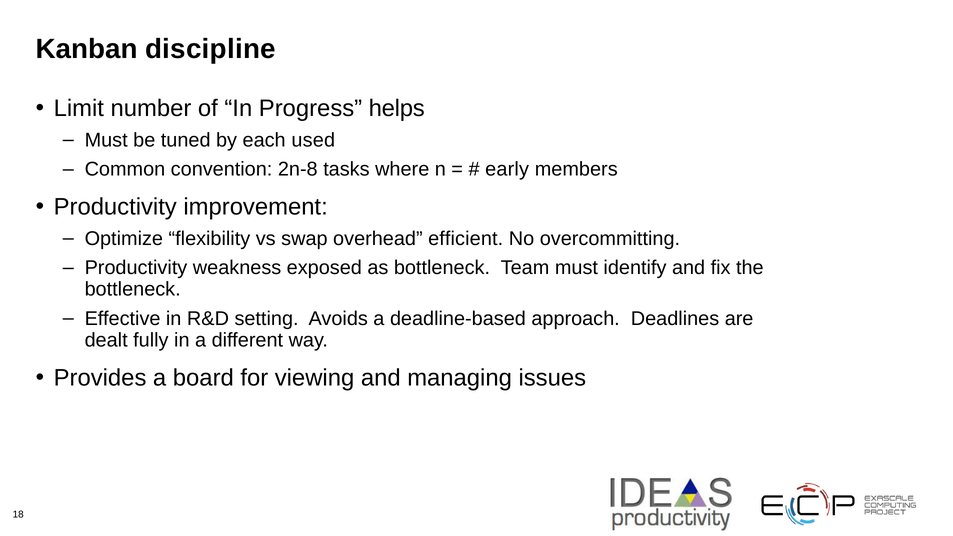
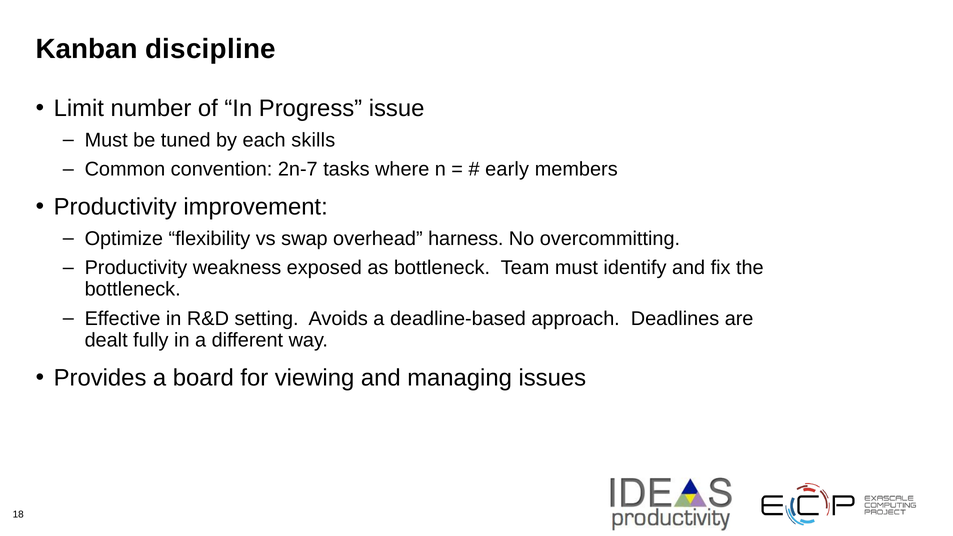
helps: helps -> issue
used: used -> skills
2n-8: 2n-8 -> 2n-7
efficient: efficient -> harness
